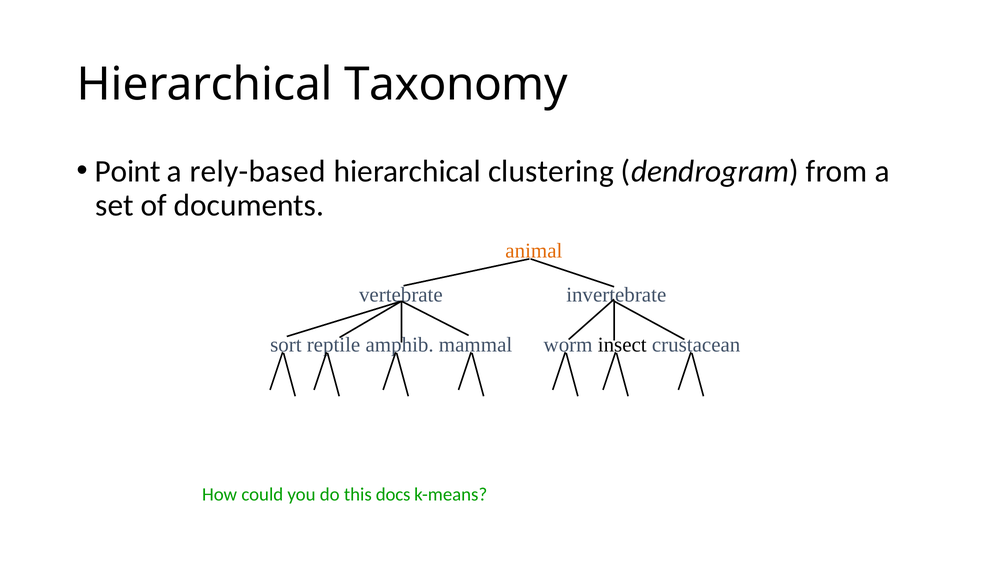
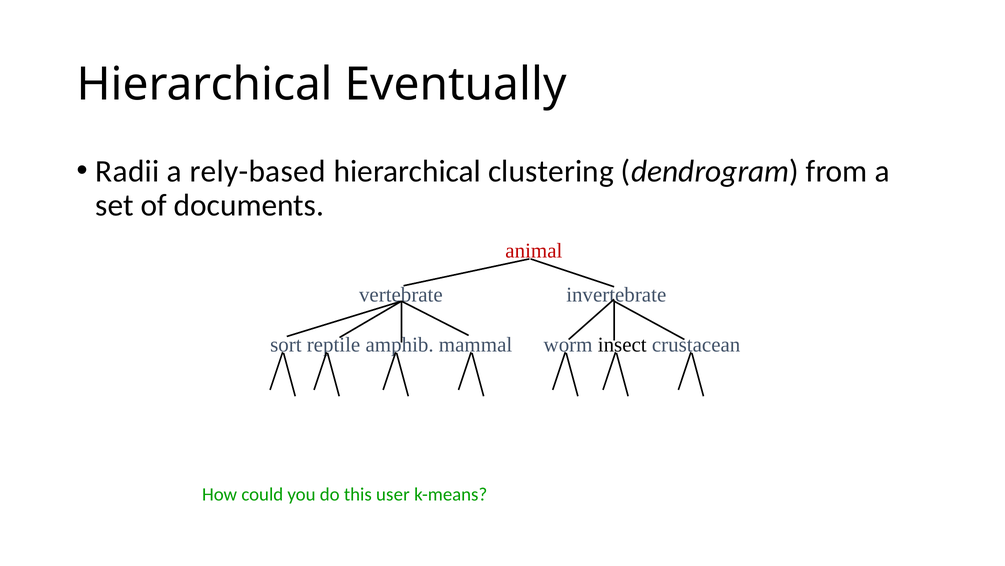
Taxonomy: Taxonomy -> Eventually
Point: Point -> Radii
animal colour: orange -> red
docs: docs -> user
